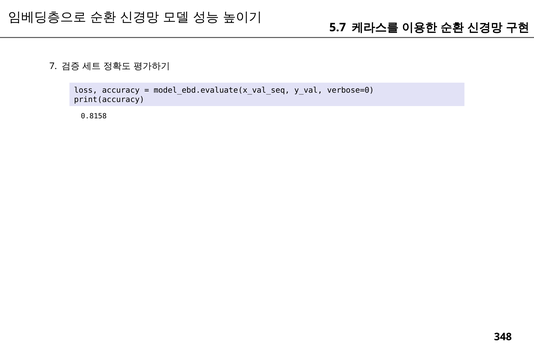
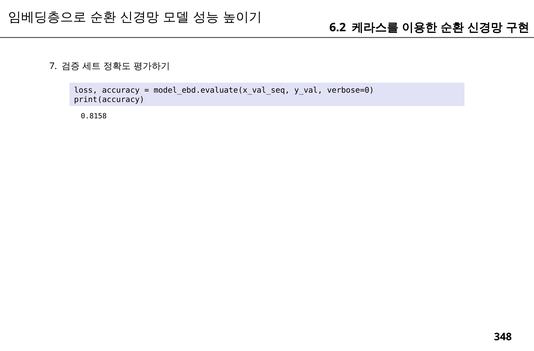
5.7: 5.7 -> 6.2
